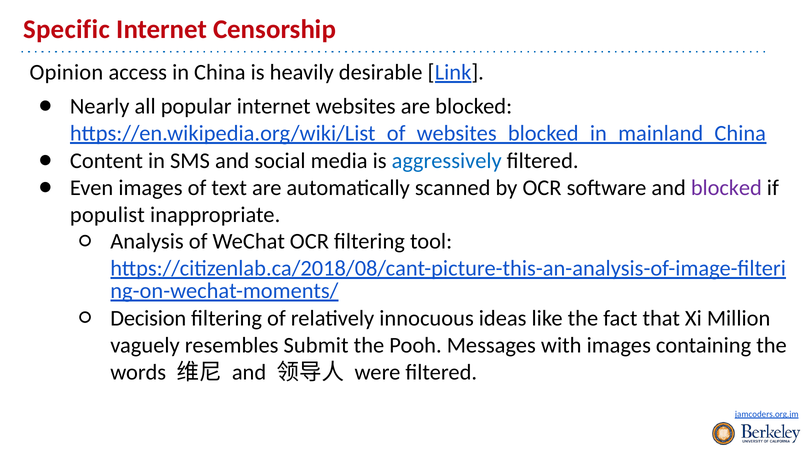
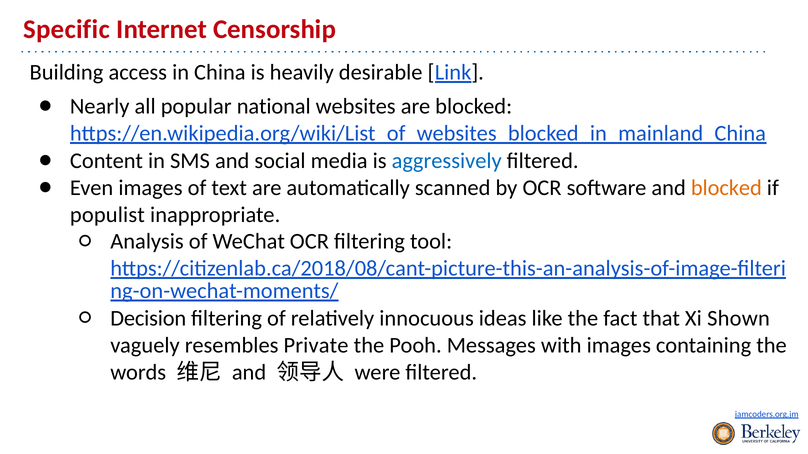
Opinion: Opinion -> Building
popular internet: internet -> national
blocked at (726, 188) colour: purple -> orange
Million: Million -> Shown
Submit: Submit -> Private
